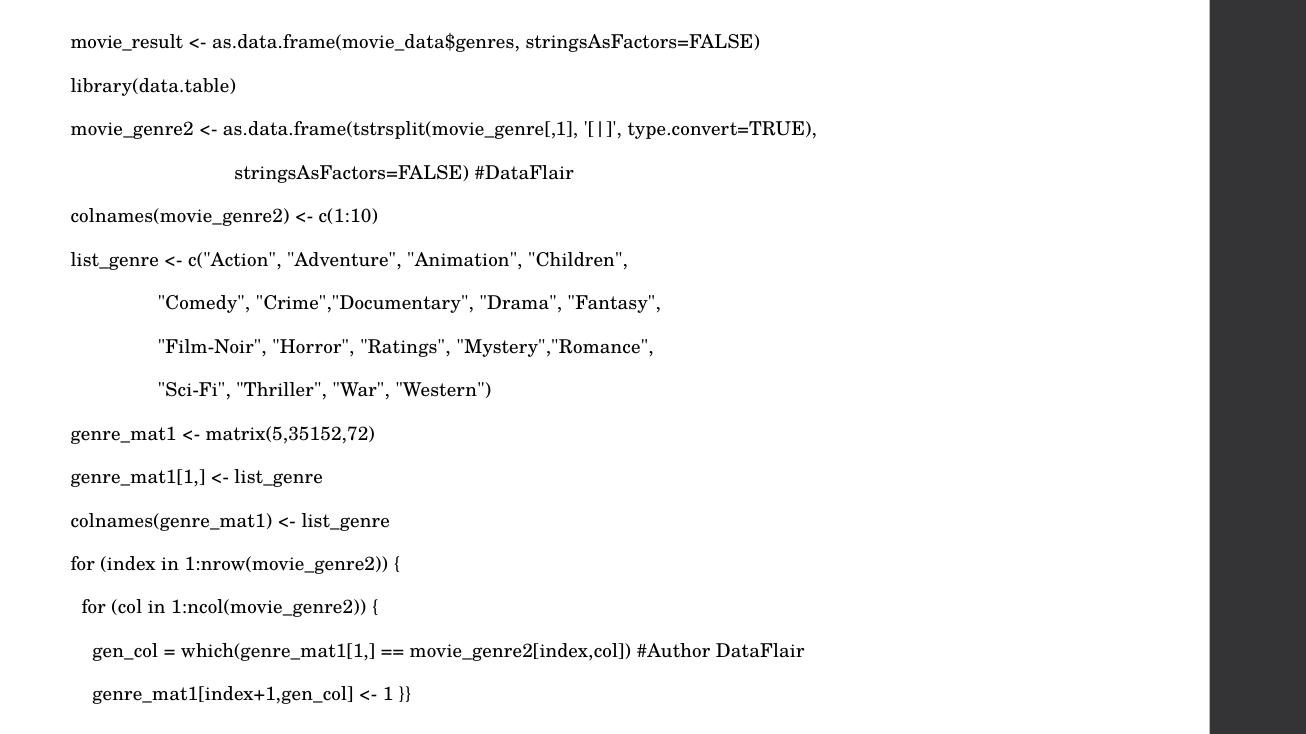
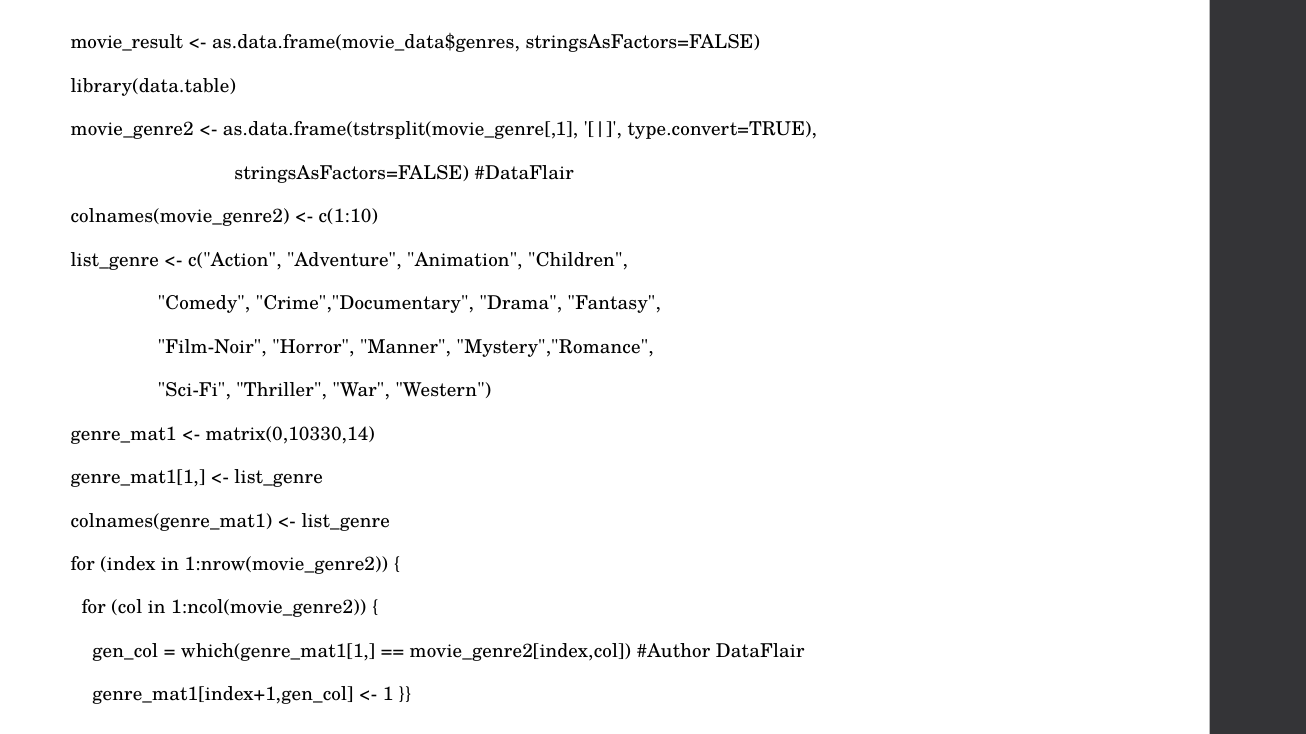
Ratings: Ratings -> Manner
matrix(5,35152,72: matrix(5,35152,72 -> matrix(0,10330,14
